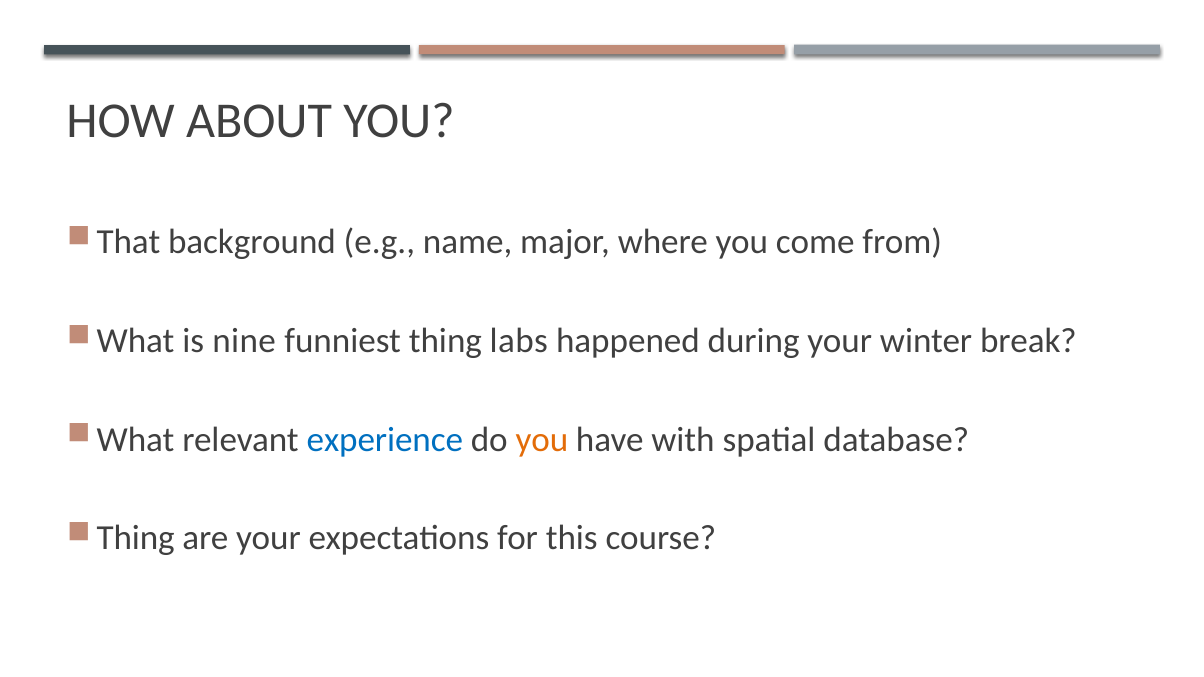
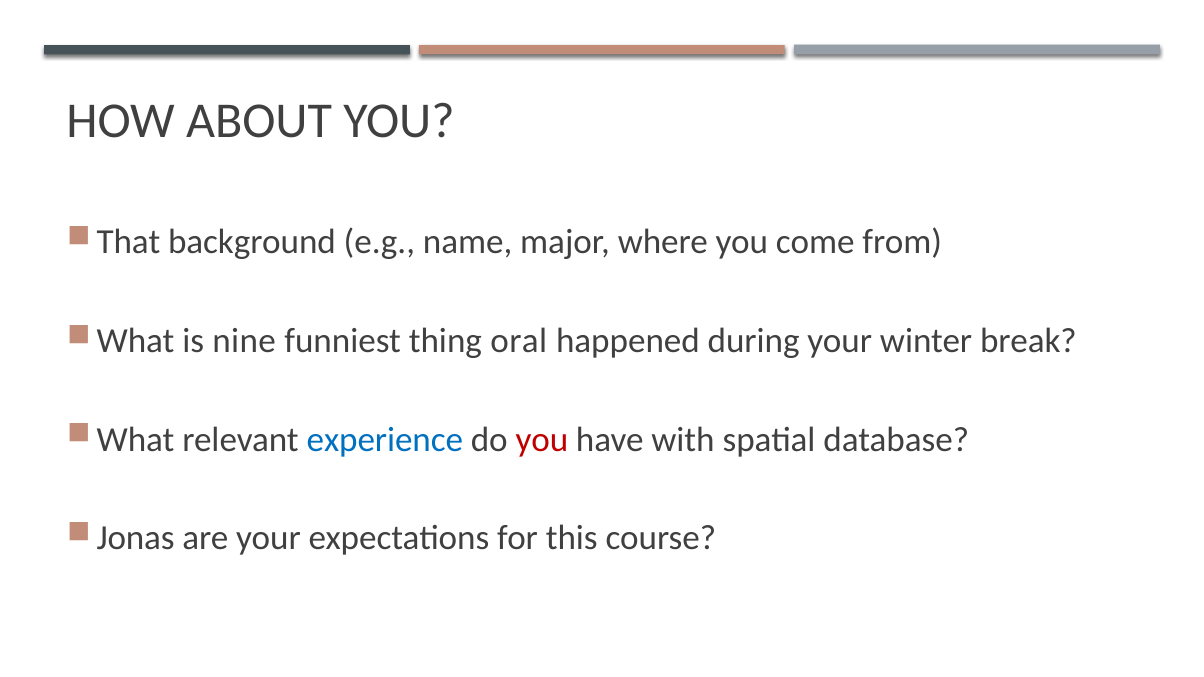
labs: labs -> oral
you at (542, 440) colour: orange -> red
Thing at (136, 539): Thing -> Jonas
